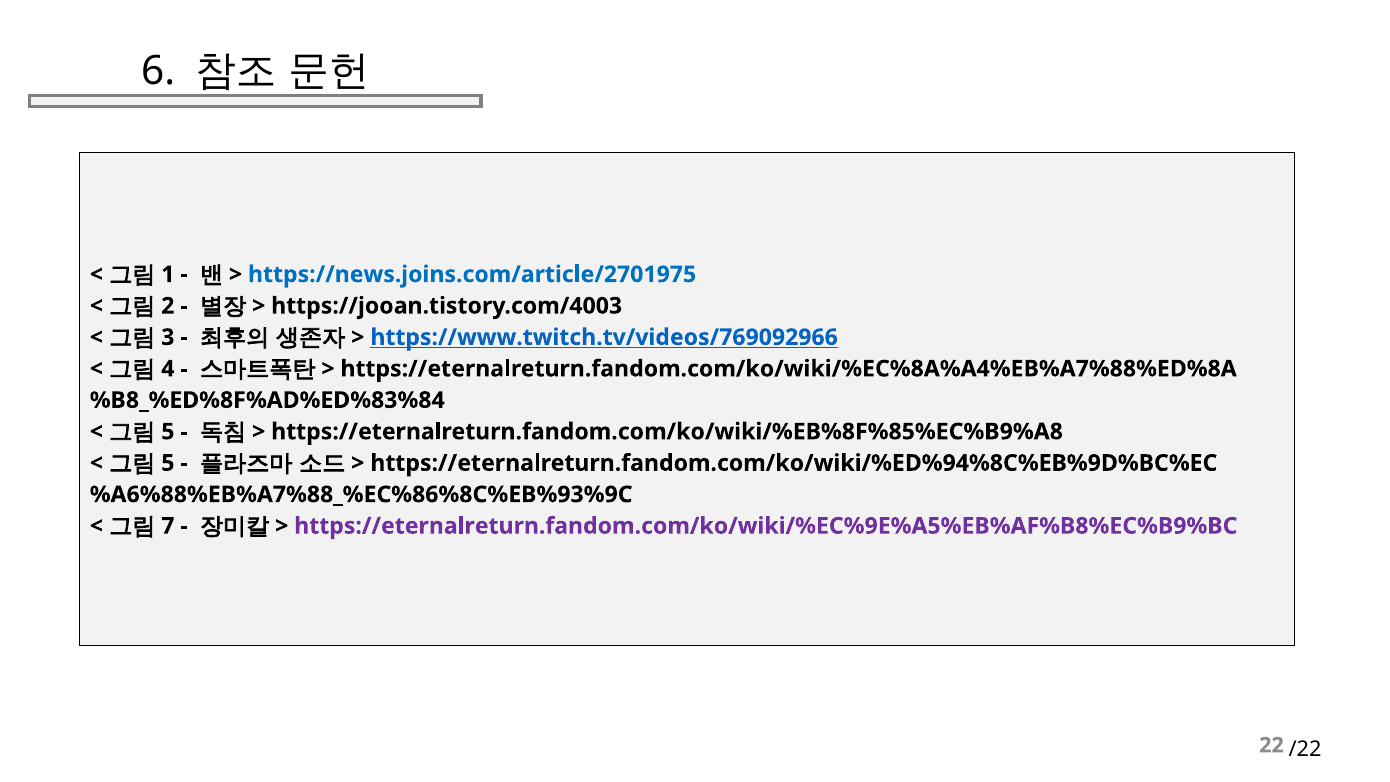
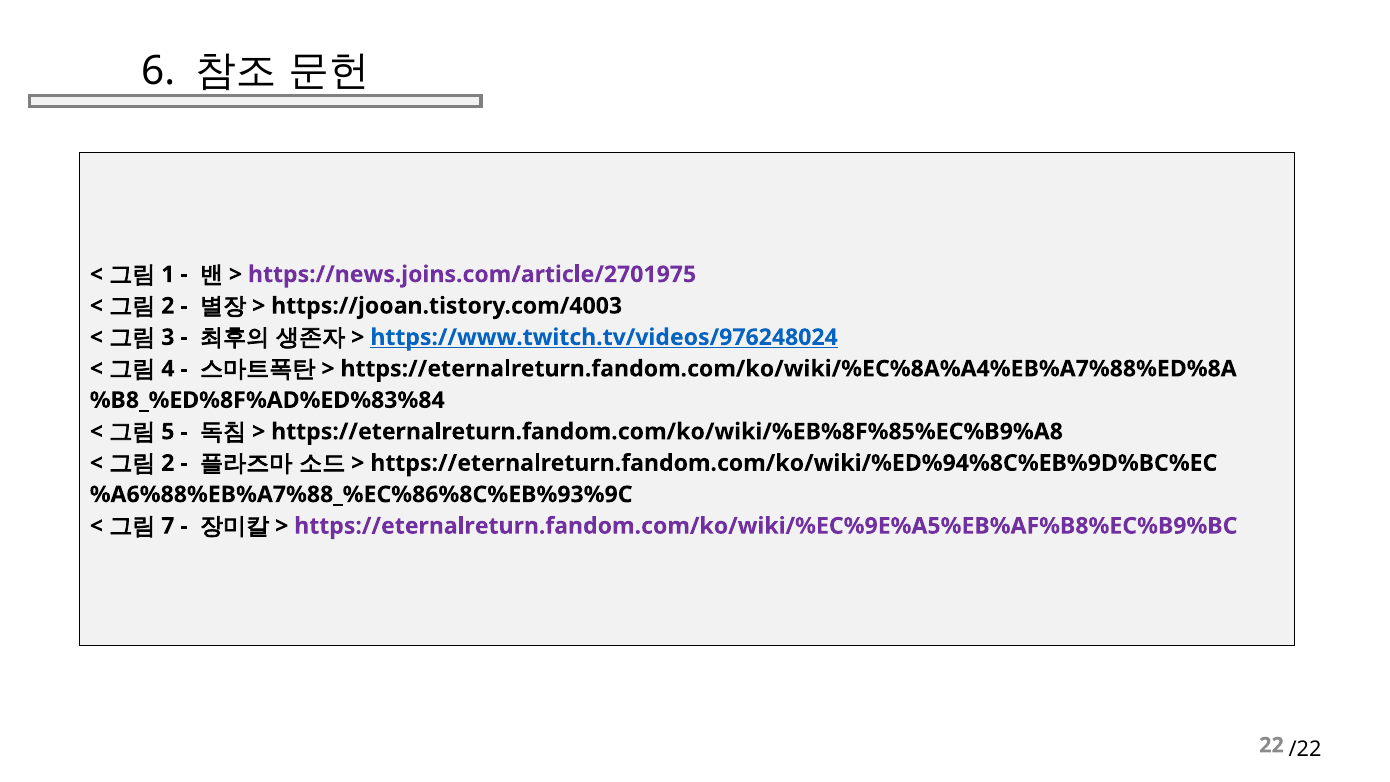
https://news.joins.com/article/2701975 colour: blue -> purple
https://www.twitch.tv/videos/769092966: https://www.twitch.tv/videos/769092966 -> https://www.twitch.tv/videos/976248024
5 at (168, 463): 5 -> 2
